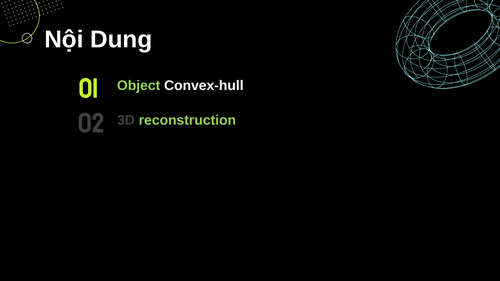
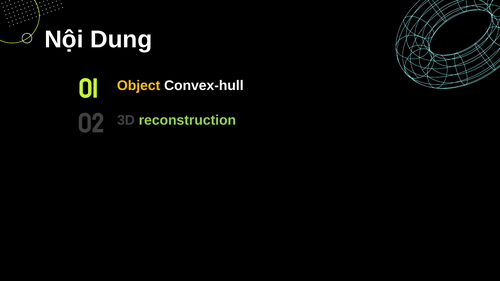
Object colour: light green -> yellow
